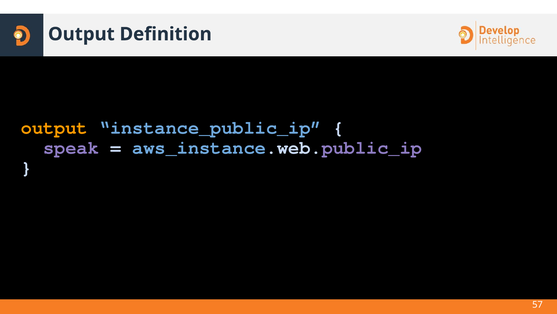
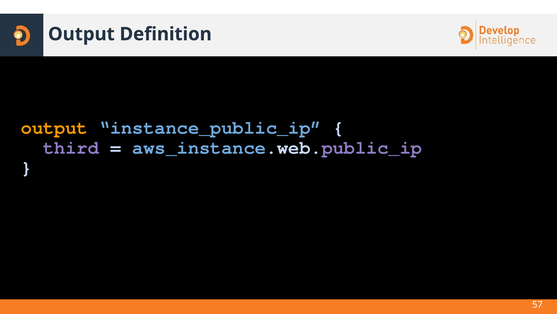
speak: speak -> third
